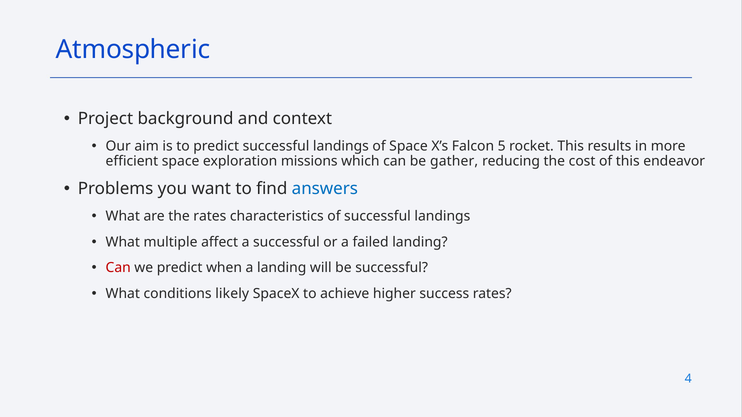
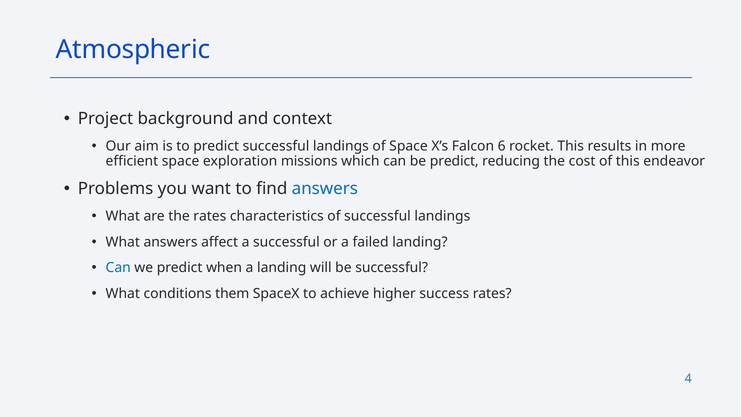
5: 5 -> 6
be gather: gather -> predict
What multiple: multiple -> answers
Can at (118, 268) colour: red -> blue
likely: likely -> them
